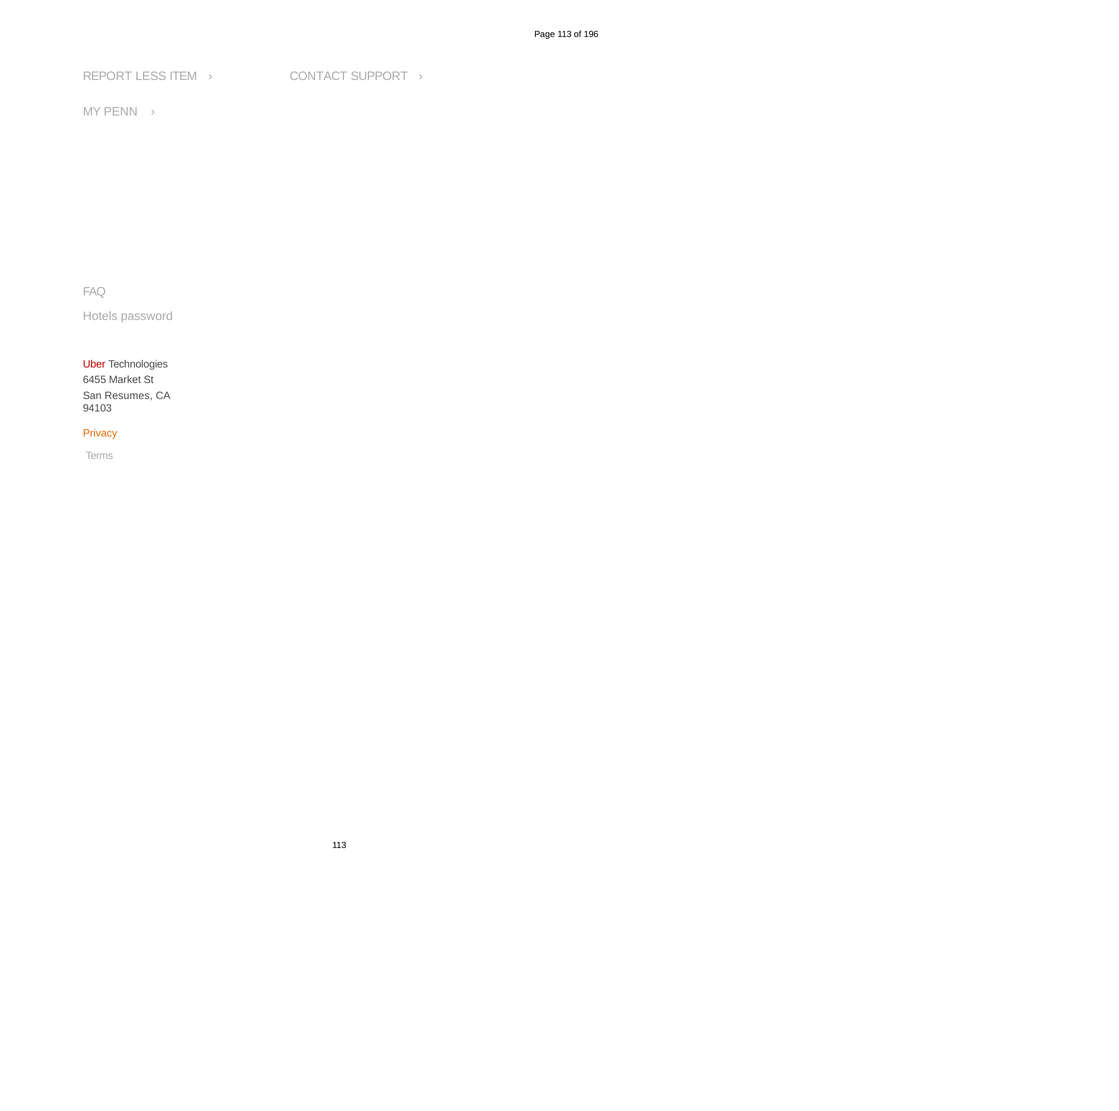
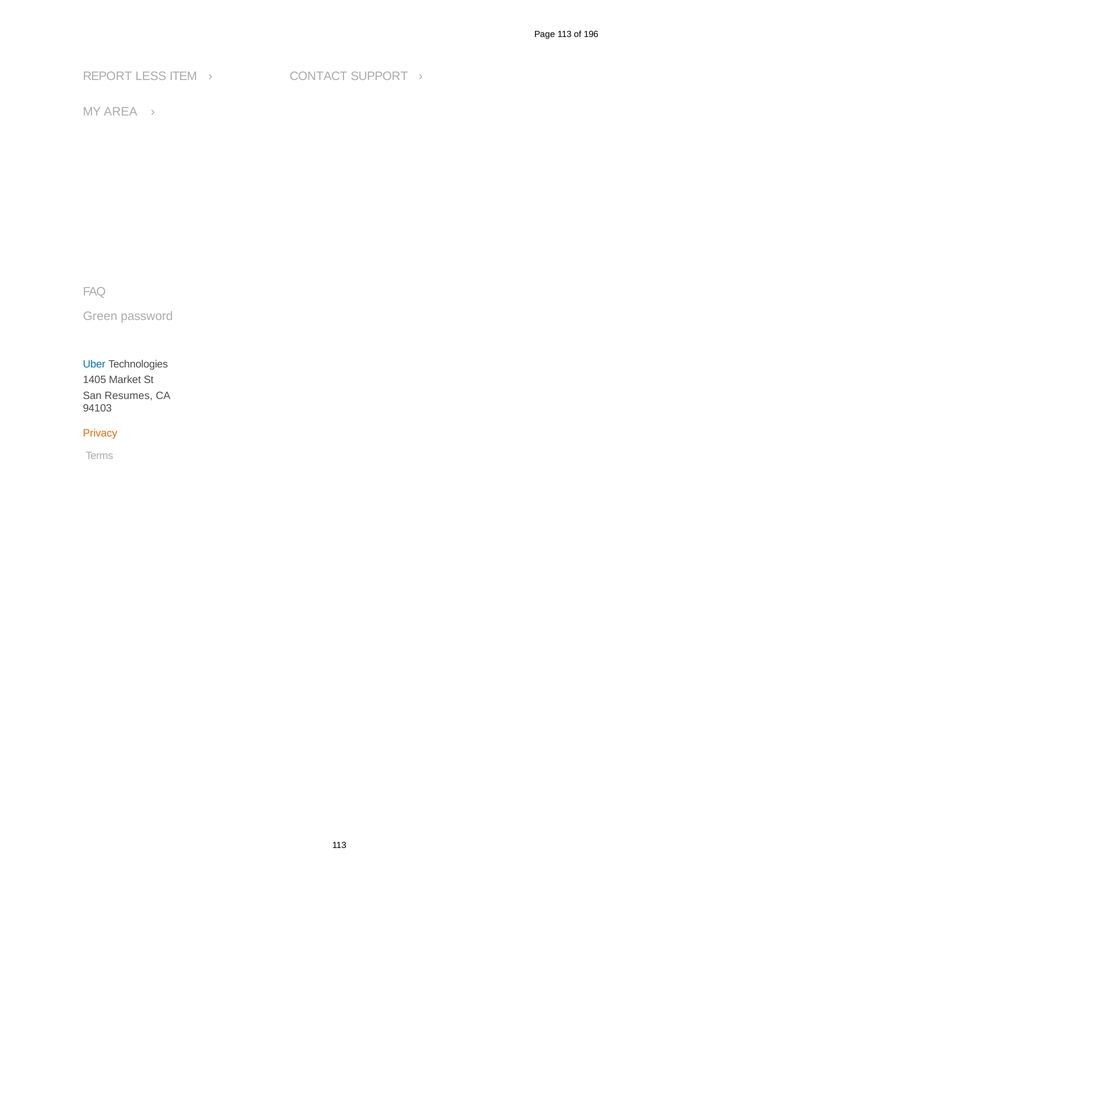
PENN: PENN -> AREA
Hotels: Hotels -> Green
Uber colour: red -> blue
6455: 6455 -> 1405
